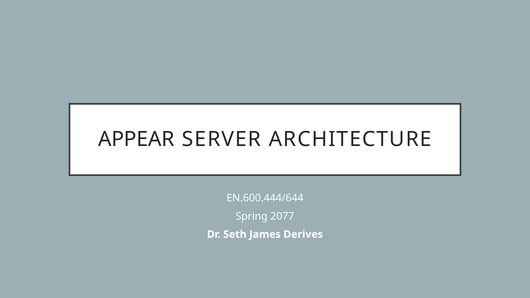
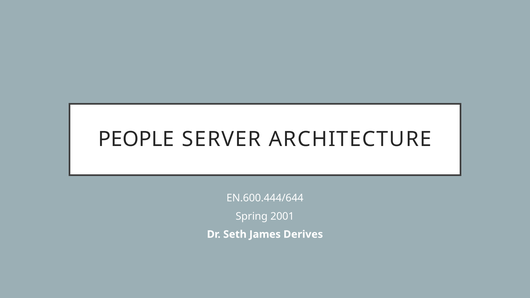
APPEAR: APPEAR -> PEOPLE
2077: 2077 -> 2001
